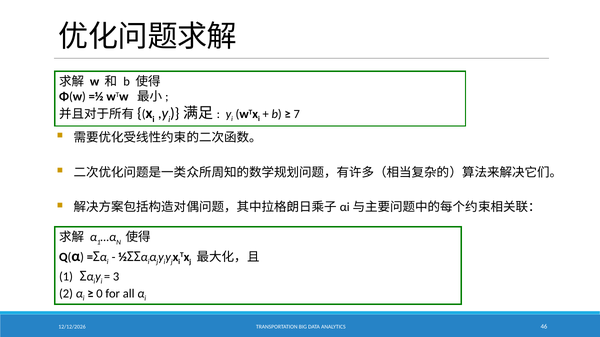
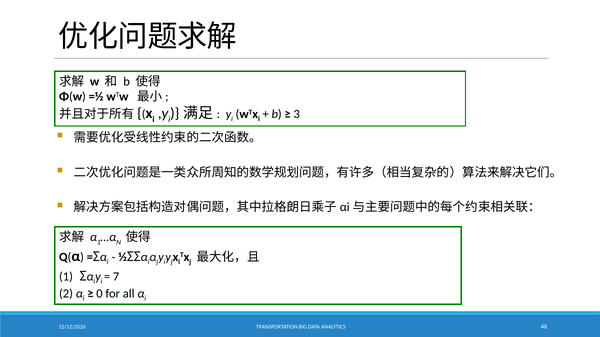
7: 7 -> 3
3: 3 -> 7
